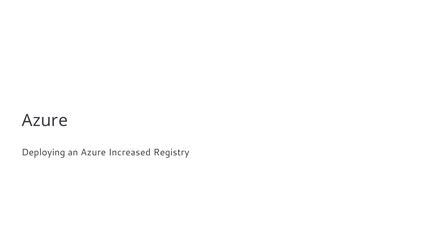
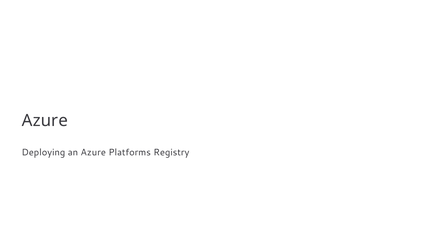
Increased: Increased -> Platforms
